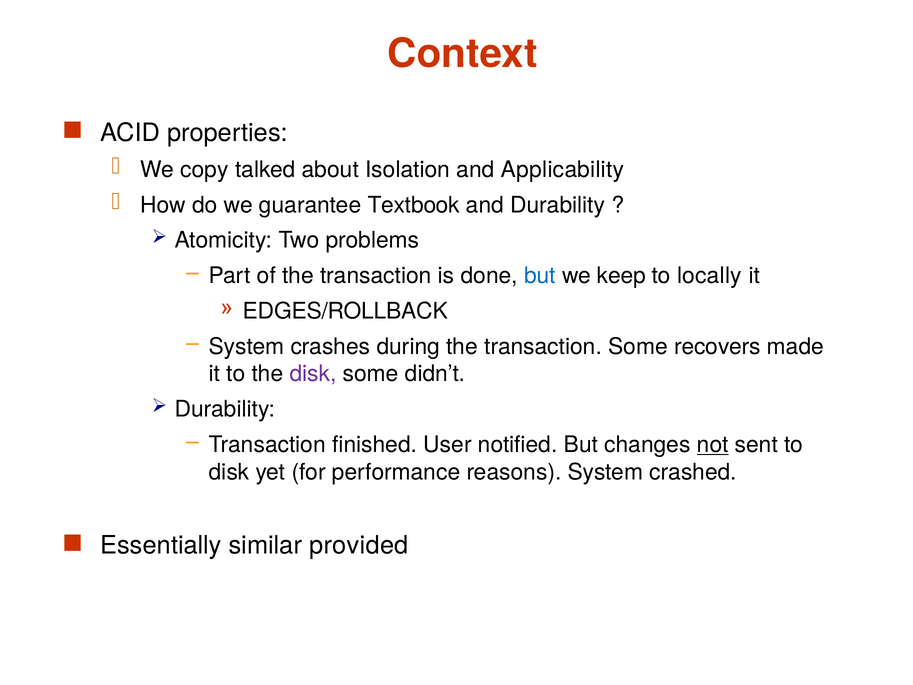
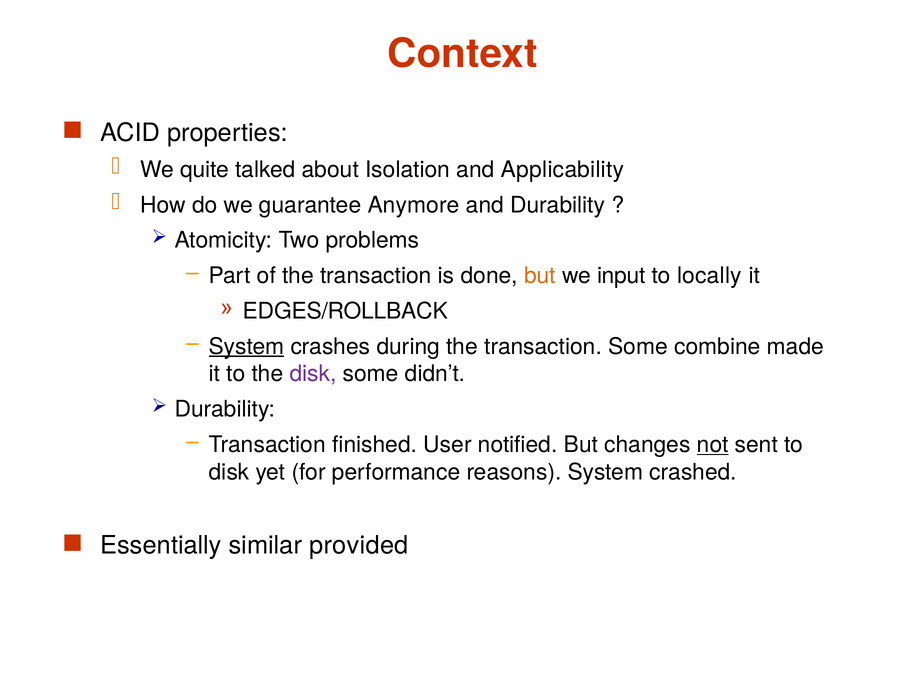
copy: copy -> quite
Textbook: Textbook -> Anymore
but at (540, 276) colour: blue -> orange
keep: keep -> input
System at (247, 346) underline: none -> present
recovers: recovers -> combine
